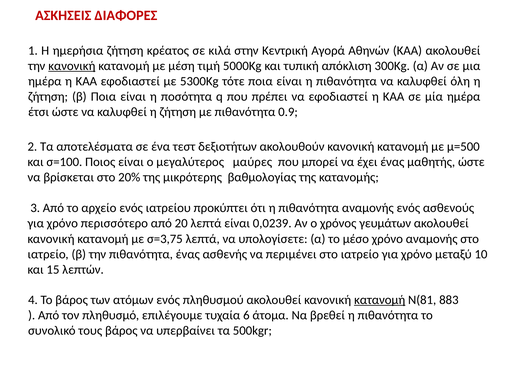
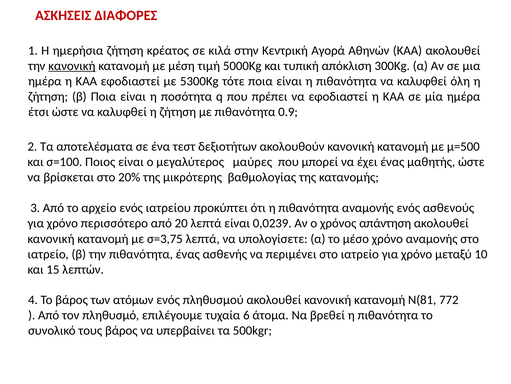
γευμάτων: γευμάτων -> απάντηση
κατανομή at (380, 299) underline: present -> none
883: 883 -> 772
